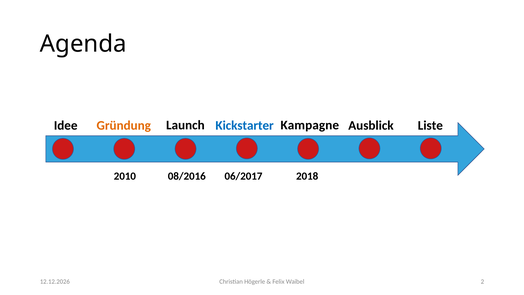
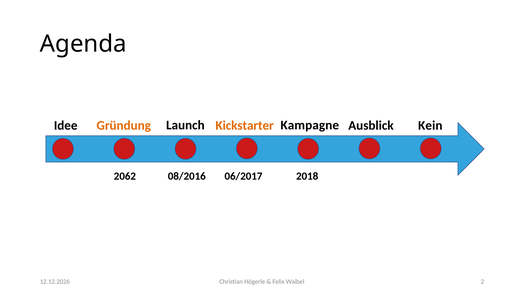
Kickstarter colour: blue -> orange
Liste: Liste -> Kein
2010: 2010 -> 2062
